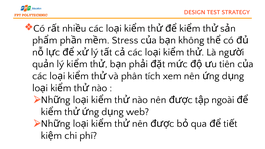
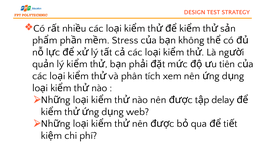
ngoài: ngoài -> delay
